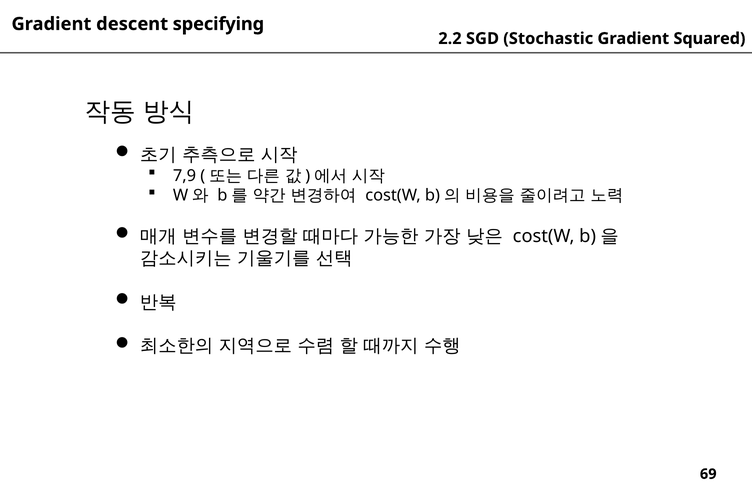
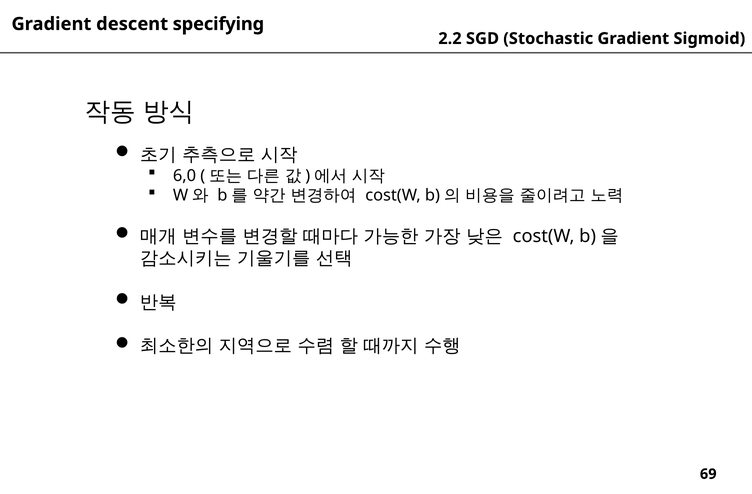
Squared: Squared -> Sigmoid
7,9: 7,9 -> 6,0
